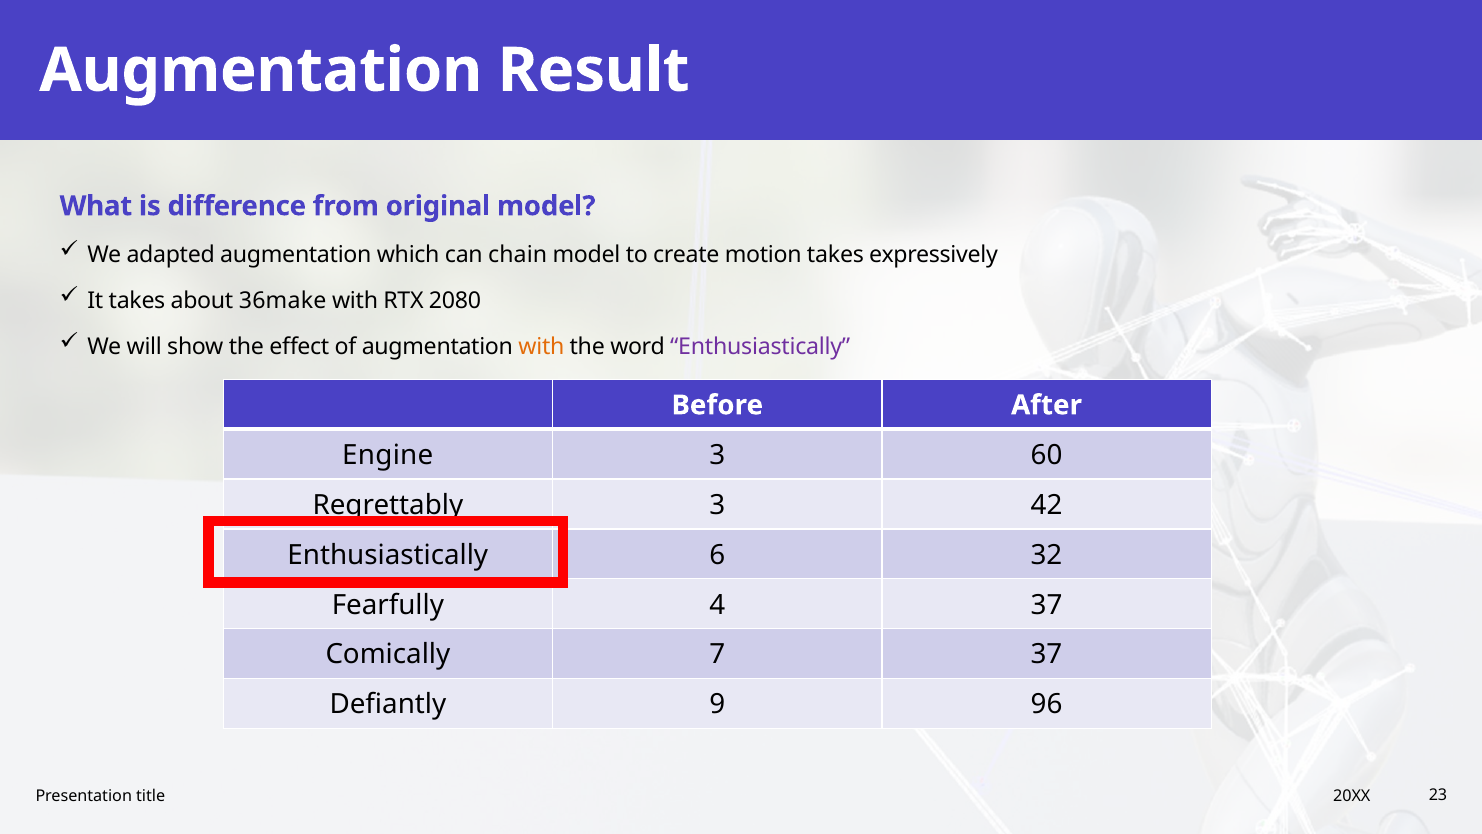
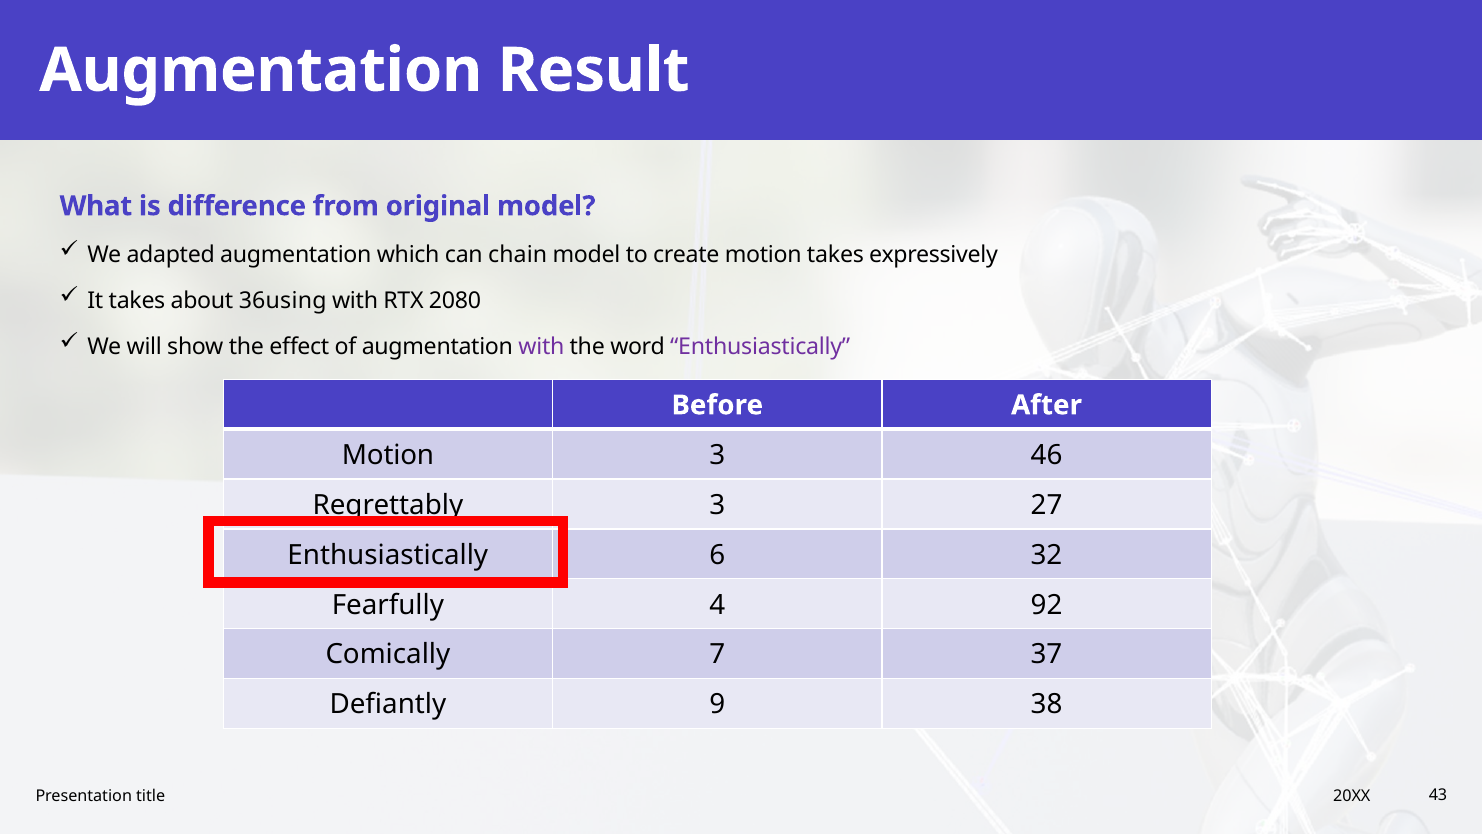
36make: 36make -> 36using
with at (541, 346) colour: orange -> purple
Engine at (388, 455): Engine -> Motion
60: 60 -> 46
42: 42 -> 27
4 37: 37 -> 92
96: 96 -> 38
23: 23 -> 43
